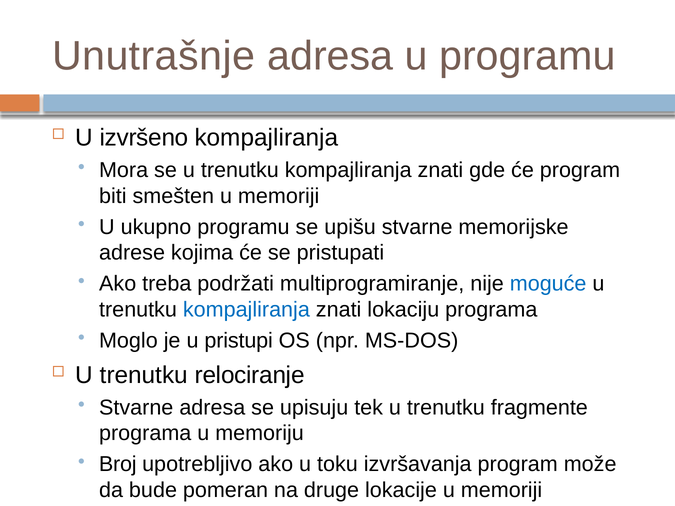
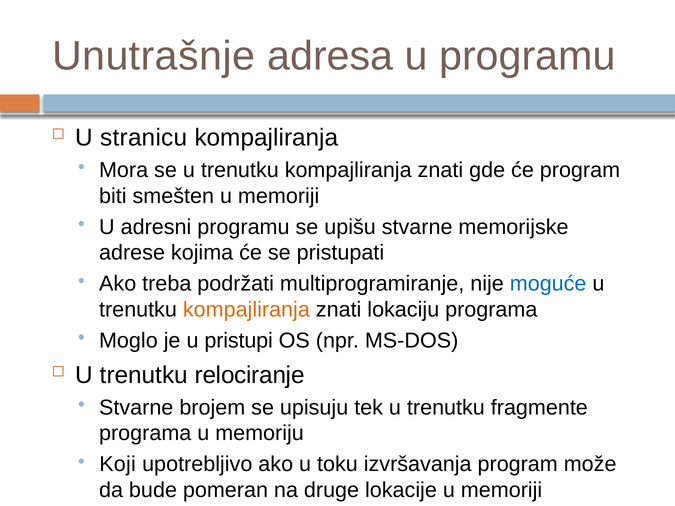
izvršeno: izvršeno -> stranicu
ukupno: ukupno -> adresni
kompajliranja at (246, 310) colour: blue -> orange
Stvarne adresa: adresa -> brojem
Broj: Broj -> Koji
